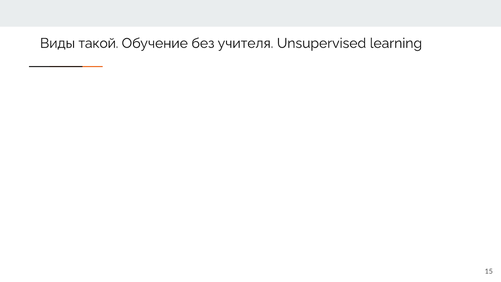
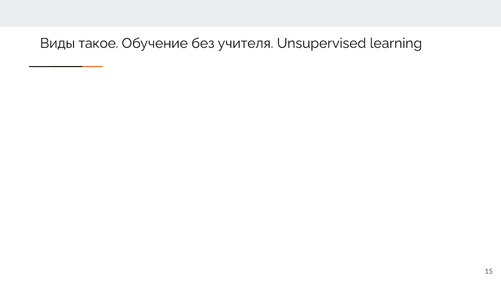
такой: такой -> такое
